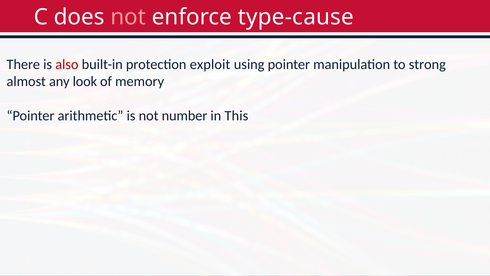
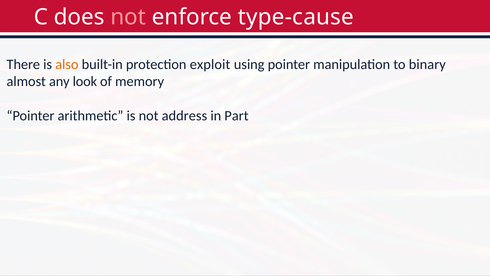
also colour: red -> orange
strong: strong -> binary
number: number -> address
This: This -> Part
